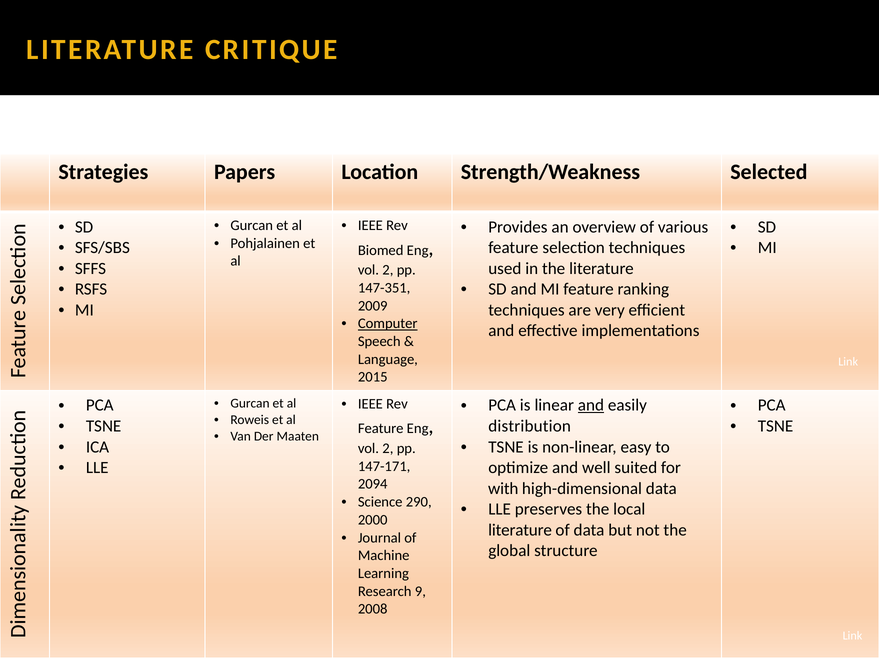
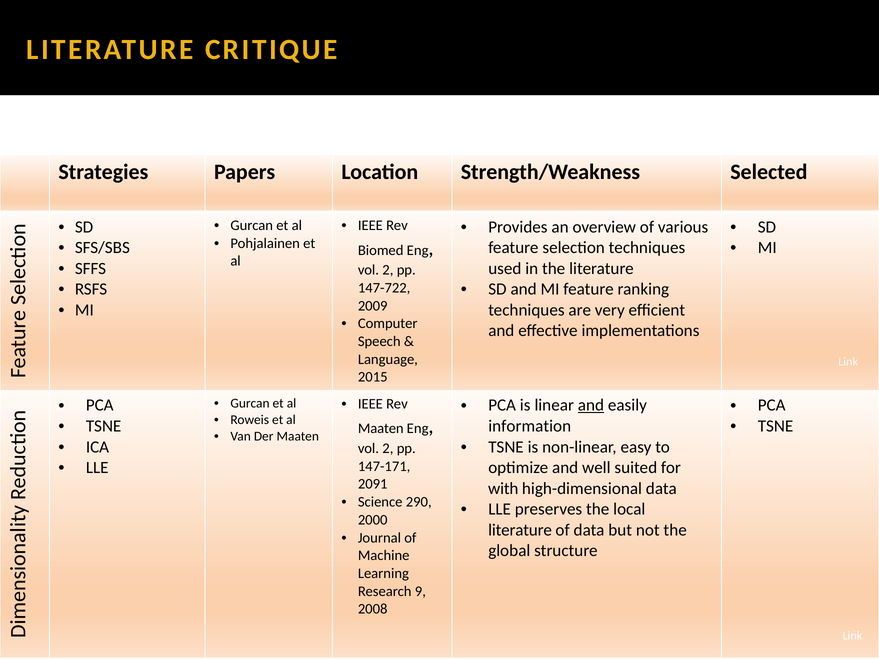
147-351: 147-351 -> 147-722
Computer underline: present -> none
distribution: distribution -> information
Feature at (381, 429): Feature -> Maaten
2094: 2094 -> 2091
